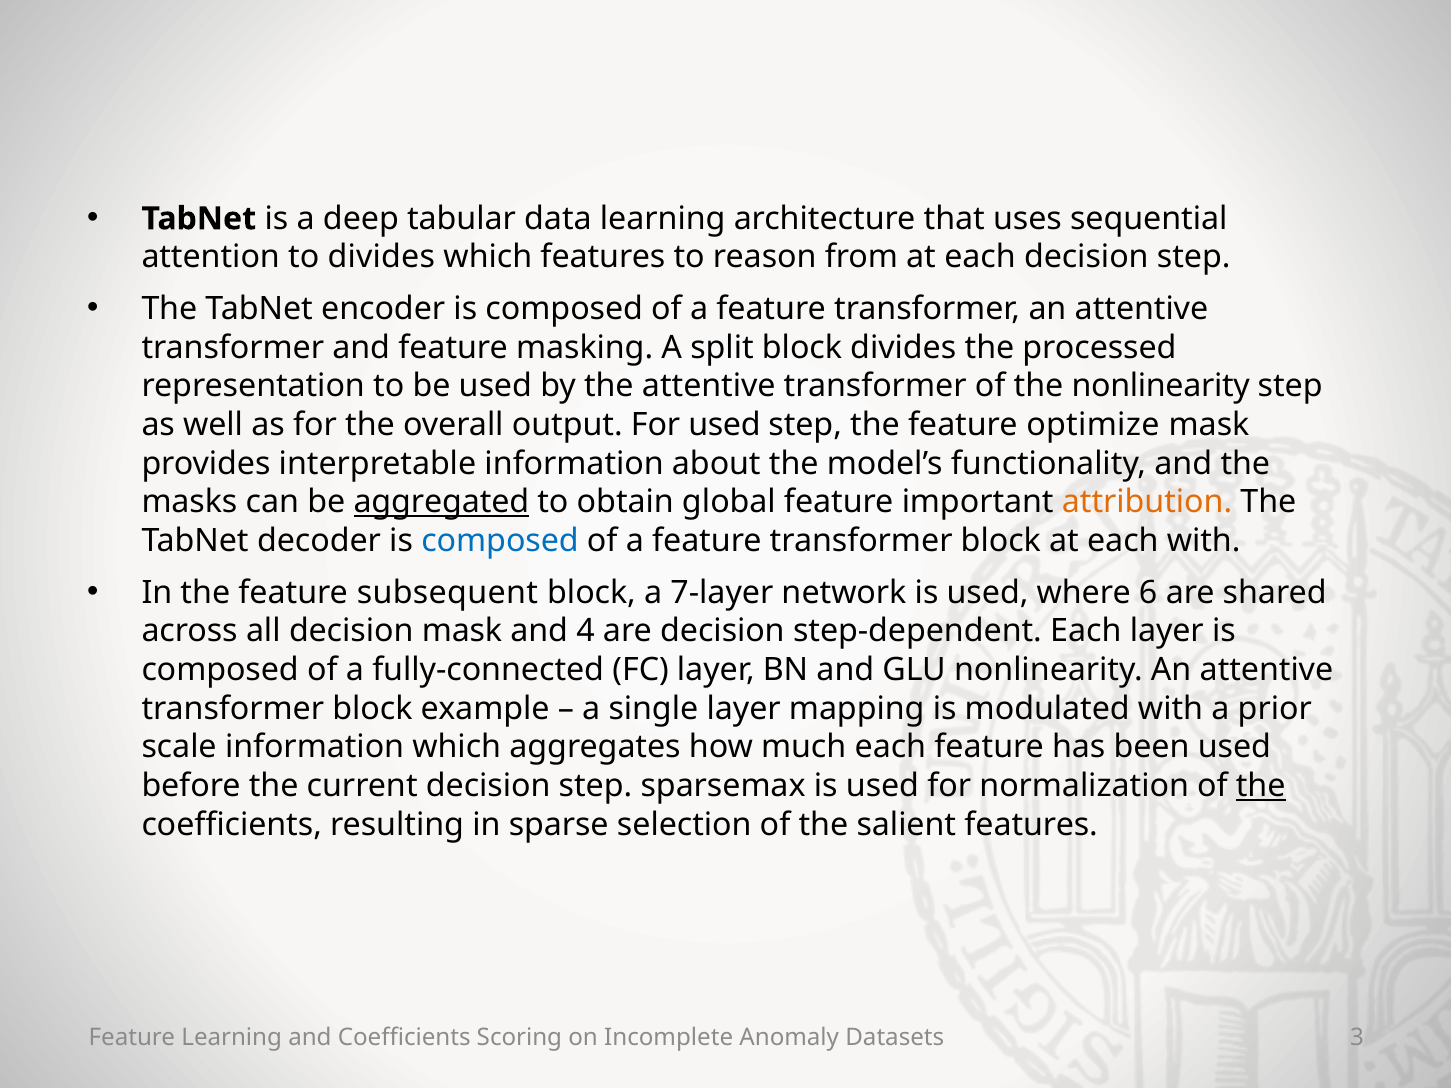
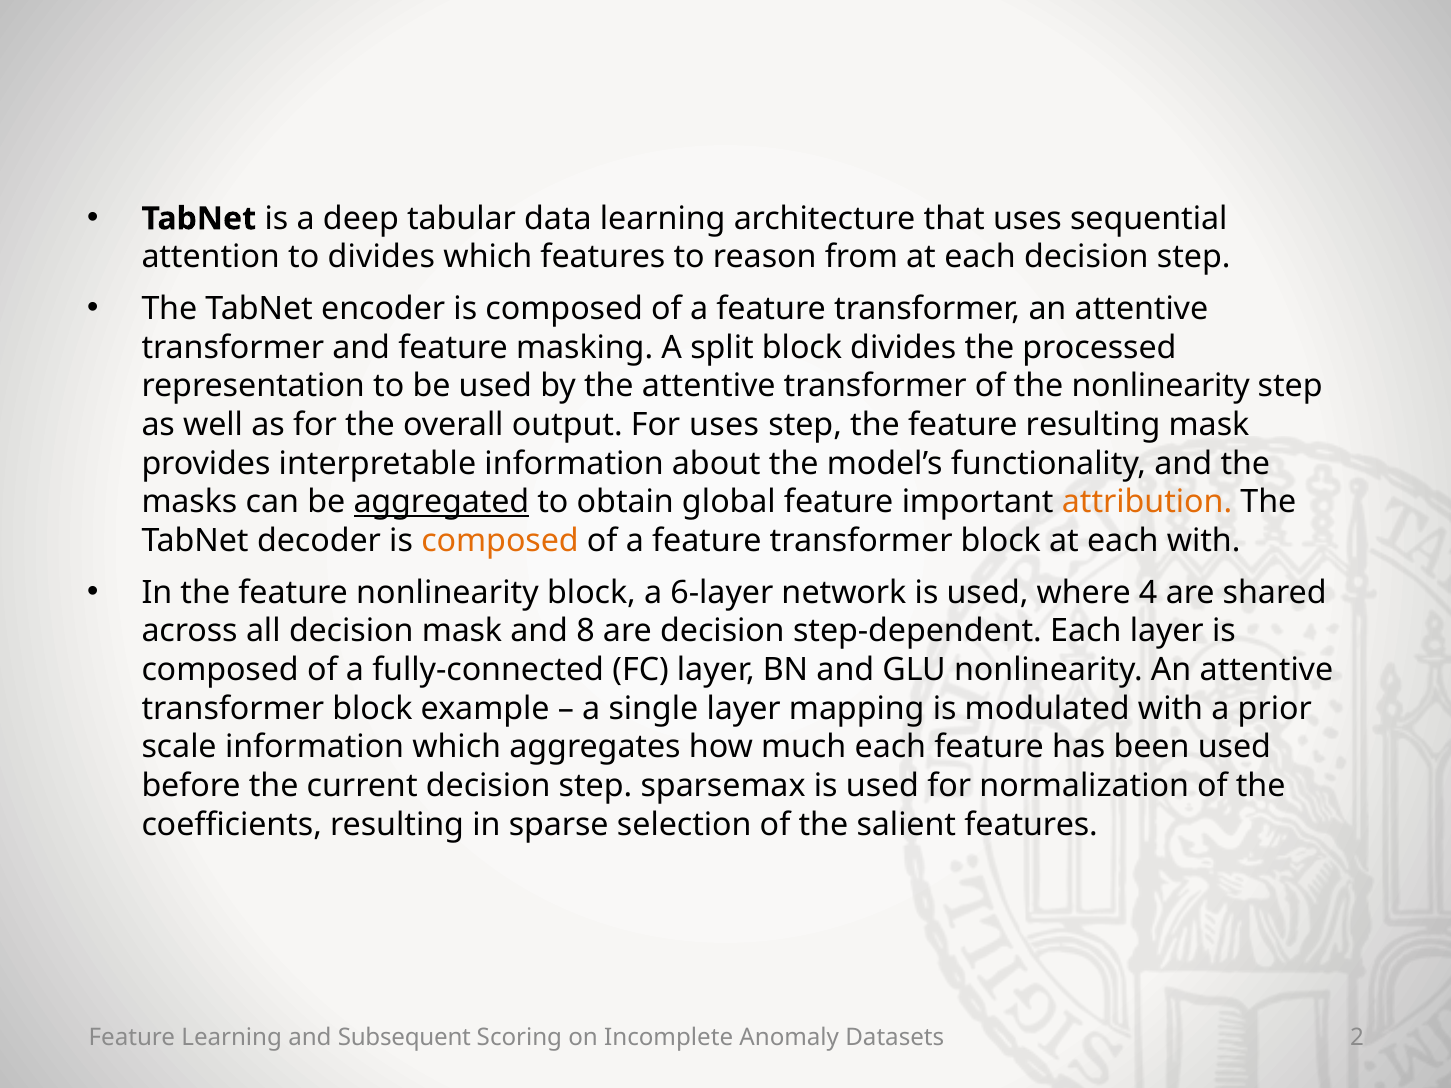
For used: used -> uses
feature optimize: optimize -> resulting
composed at (500, 541) colour: blue -> orange
feature subsequent: subsequent -> nonlinearity
7-layer: 7-layer -> 6-layer
6: 6 -> 4
4: 4 -> 8
the at (1261, 786) underline: present -> none
and Coefficients: Coefficients -> Subsequent
3: 3 -> 2
